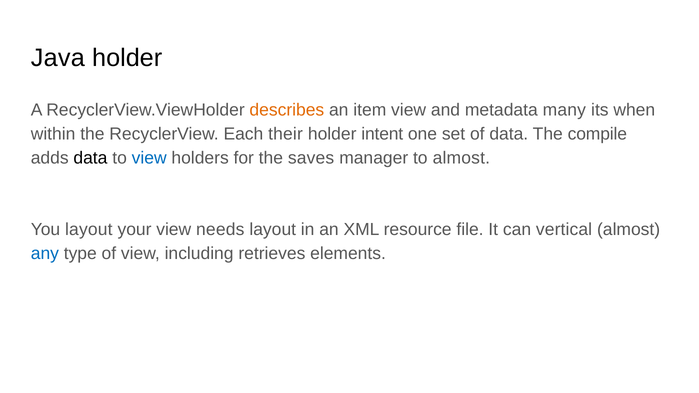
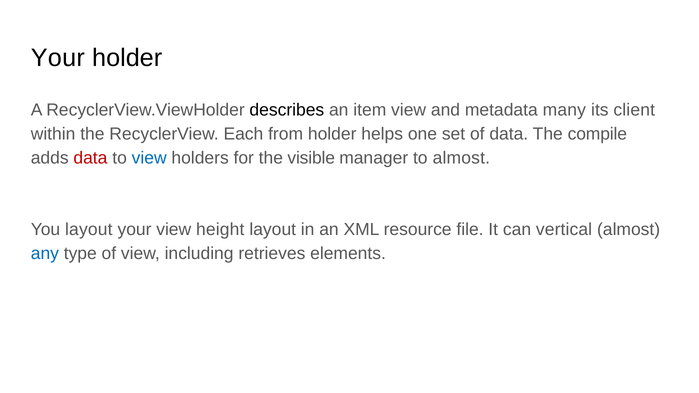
Java at (58, 58): Java -> Your
describes colour: orange -> black
when: when -> client
their: their -> from
intent: intent -> helps
data at (90, 158) colour: black -> red
saves: saves -> visible
needs: needs -> height
